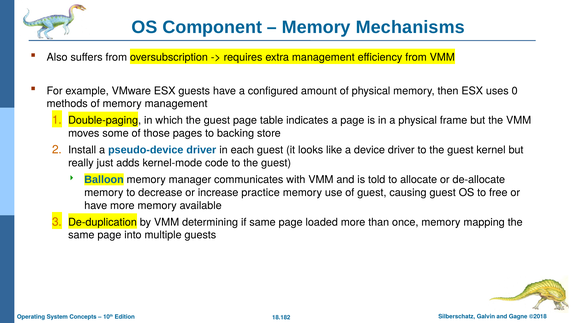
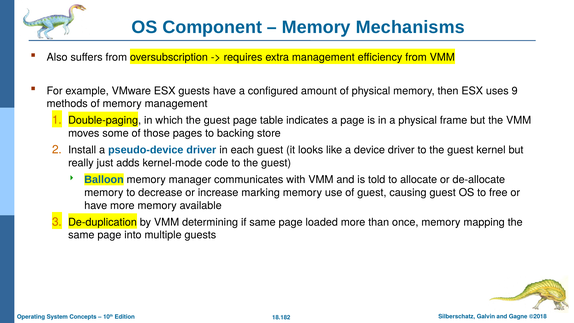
0: 0 -> 9
practice: practice -> marking
